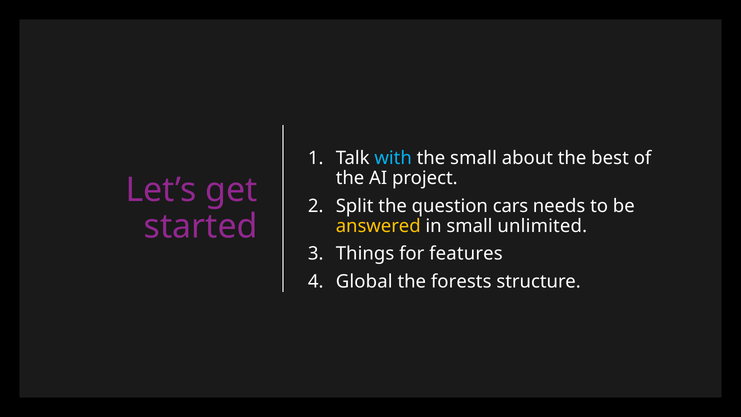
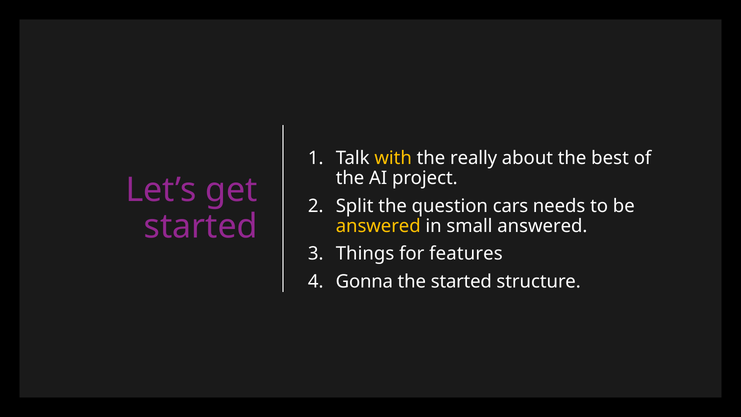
with colour: light blue -> yellow
the small: small -> really
small unlimited: unlimited -> answered
Global: Global -> Gonna
the forests: forests -> started
